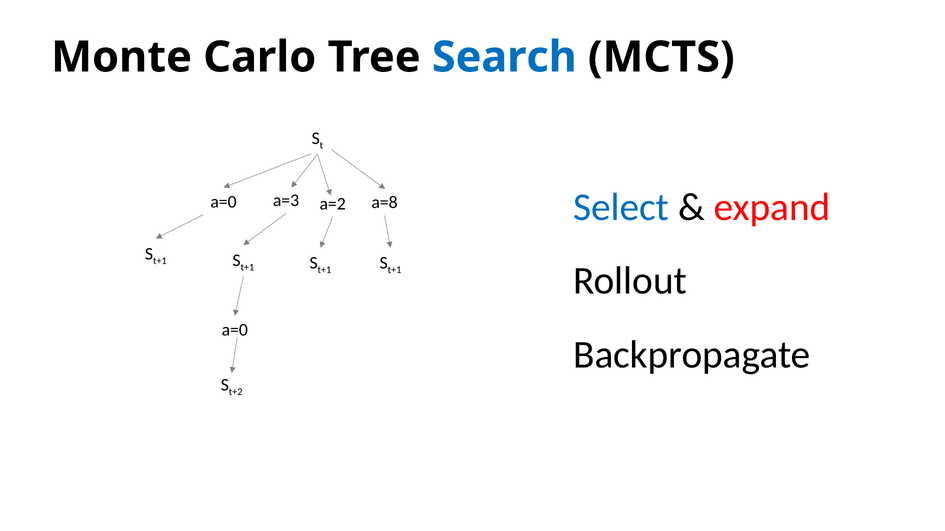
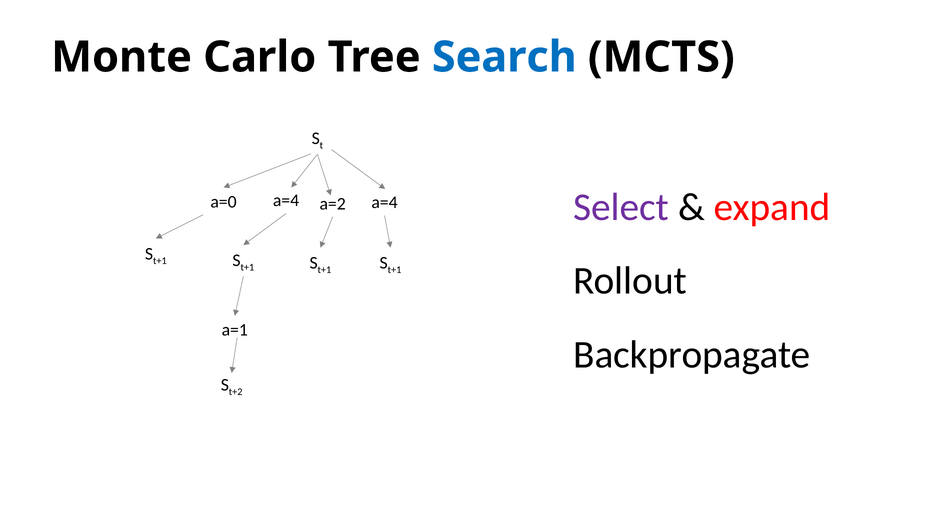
Select colour: blue -> purple
a=3 at (286, 201): a=3 -> a=4
a=8 at (385, 203): a=8 -> a=4
a=0 at (235, 330): a=0 -> a=1
